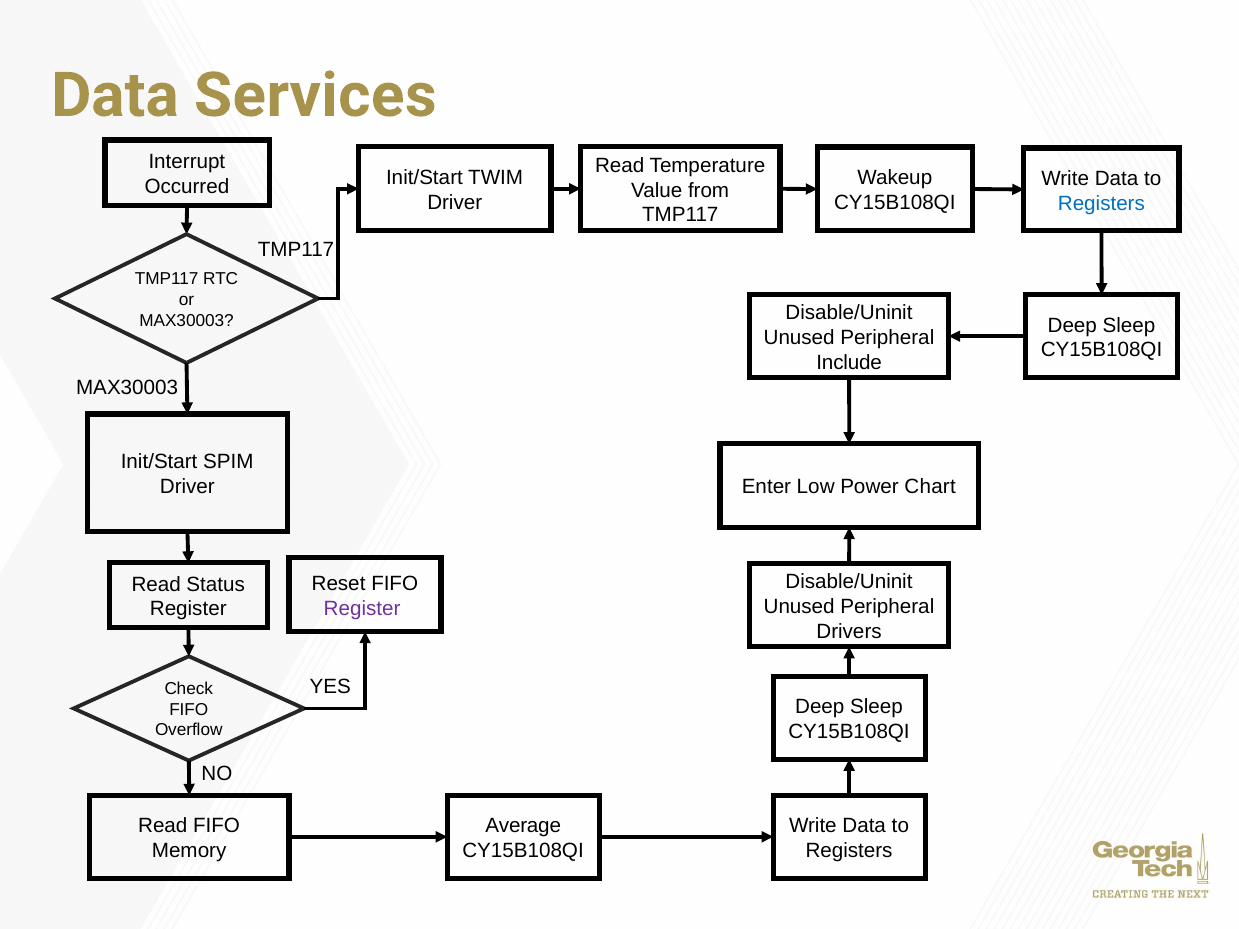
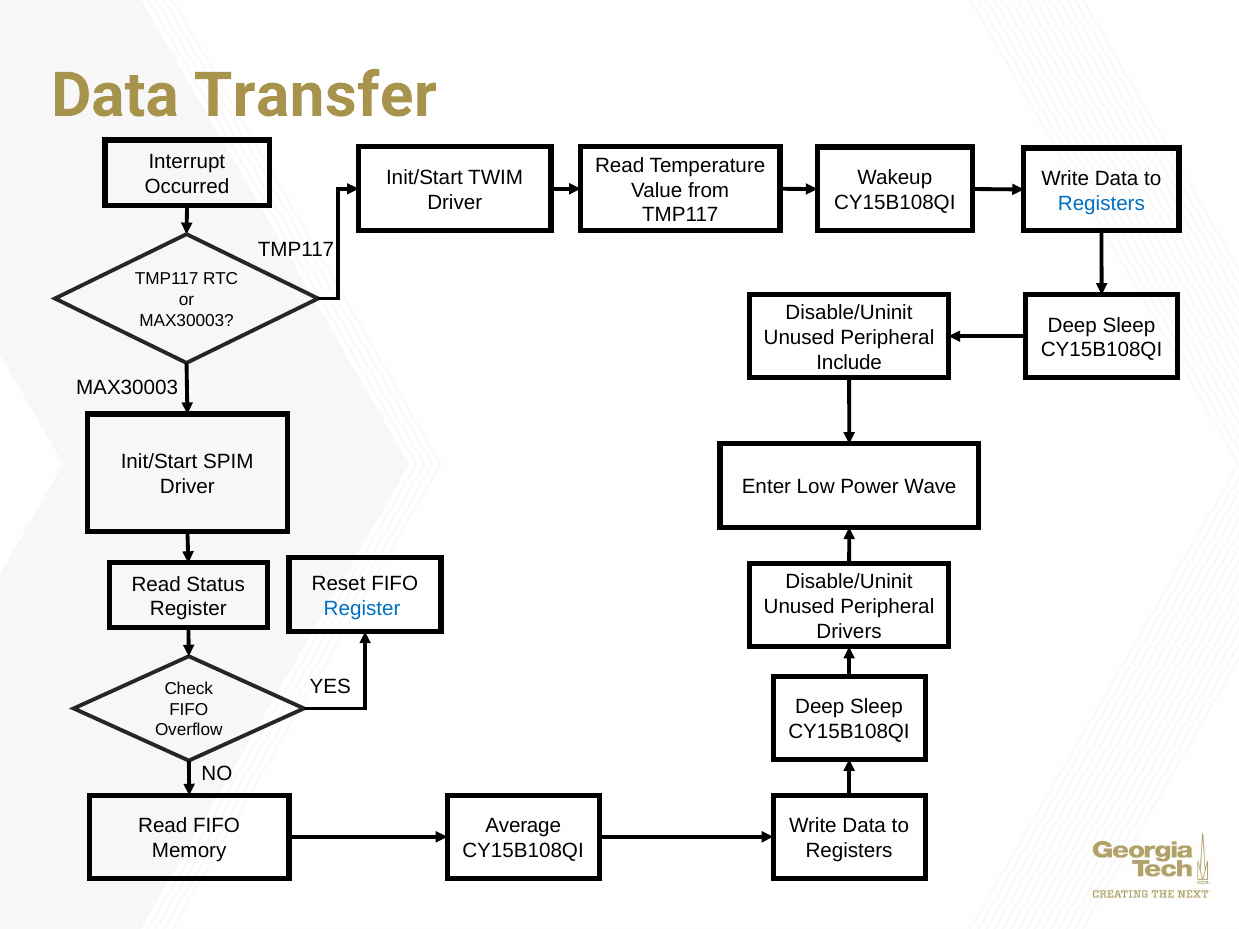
Services: Services -> Transfer
Chart: Chart -> Wave
Register at (362, 609) colour: purple -> blue
